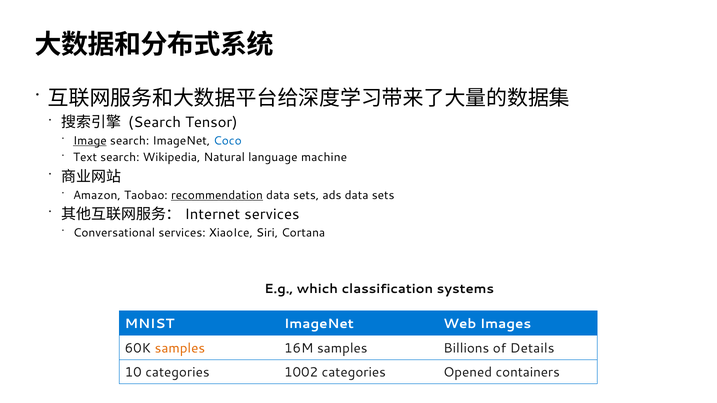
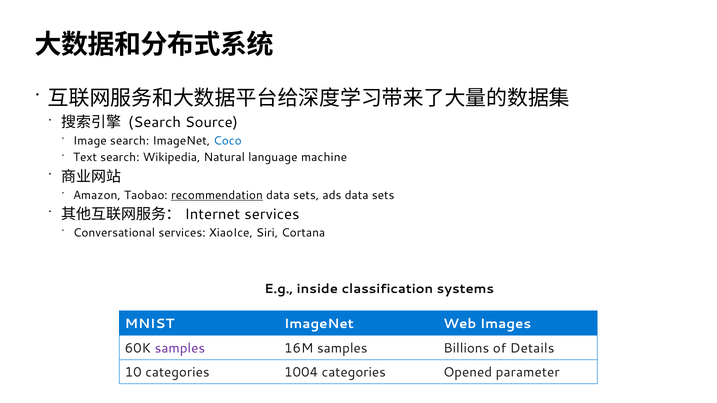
Tensor: Tensor -> Source
Image underline: present -> none
which: which -> inside
samples at (180, 348) colour: orange -> purple
1002: 1002 -> 1004
containers: containers -> parameter
